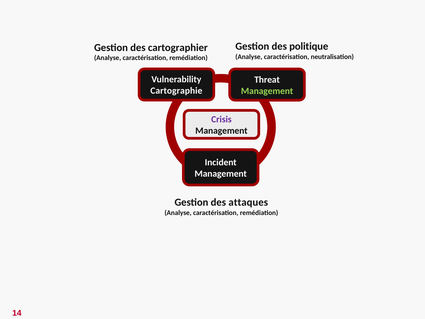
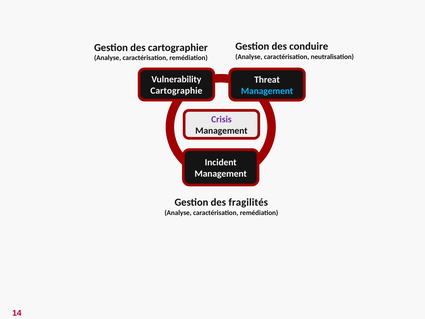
politique: politique -> conduire
Management at (267, 91) colour: light green -> light blue
attaques: attaques -> fragilités
